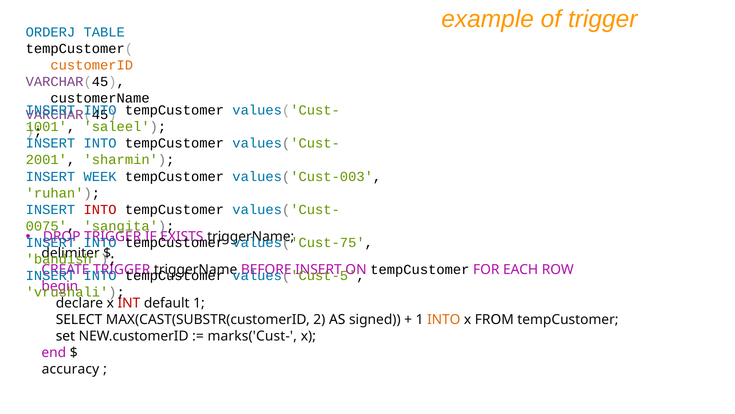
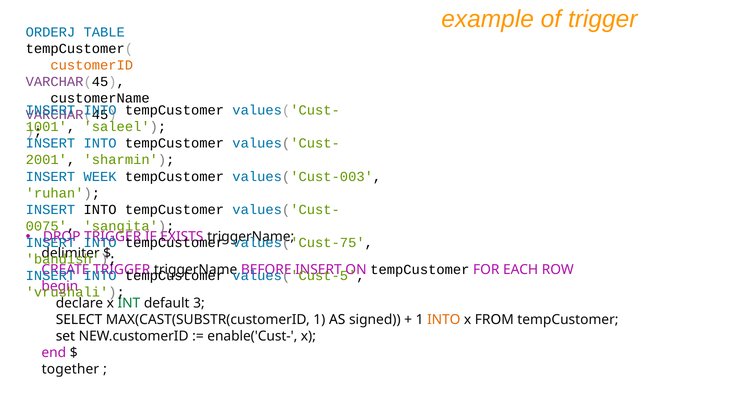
INTO at (100, 209) colour: red -> black
INT colour: red -> green
default 1: 1 -> 3
MAX(CAST(SUBSTR(customerID 2: 2 -> 1
marks('Cust-: marks('Cust- -> enable('Cust-
accuracy: accuracy -> together
